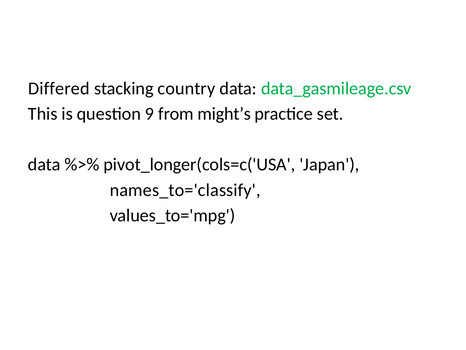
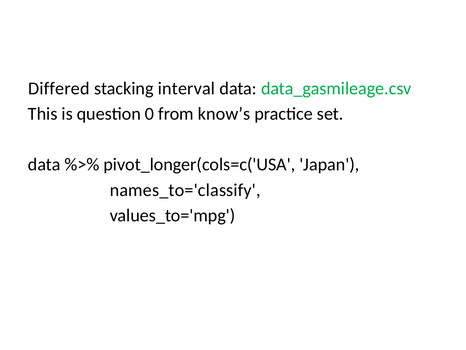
country: country -> interval
9: 9 -> 0
might’s: might’s -> know’s
